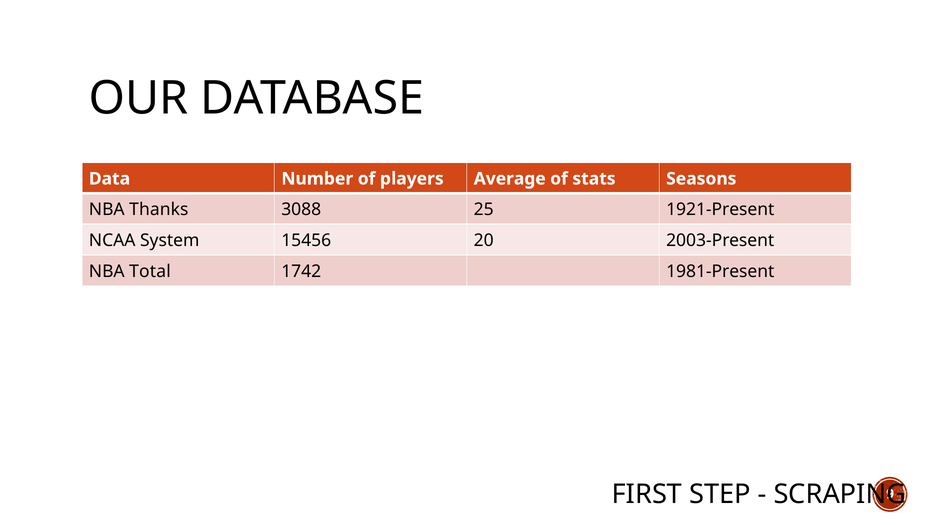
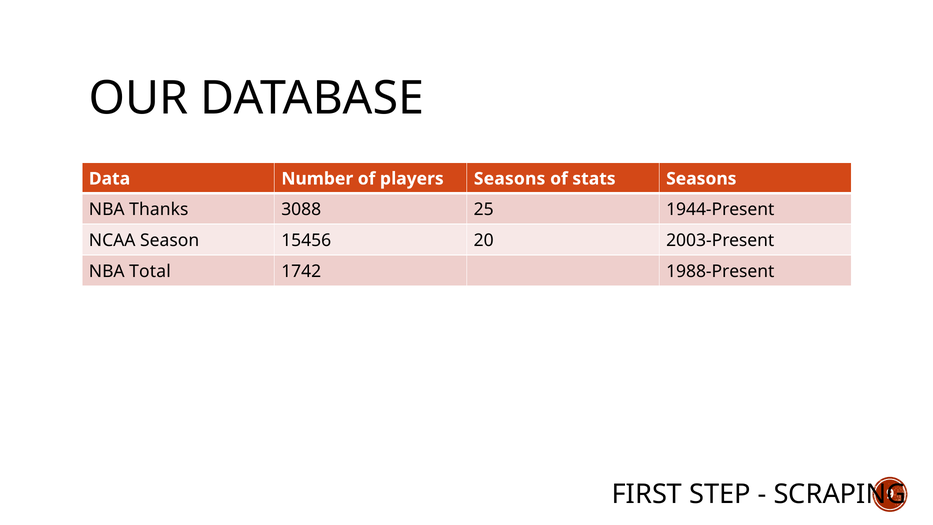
players Average: Average -> Seasons
1921-Present: 1921-Present -> 1944-Present
System: System -> Season
1981-Present: 1981-Present -> 1988-Present
